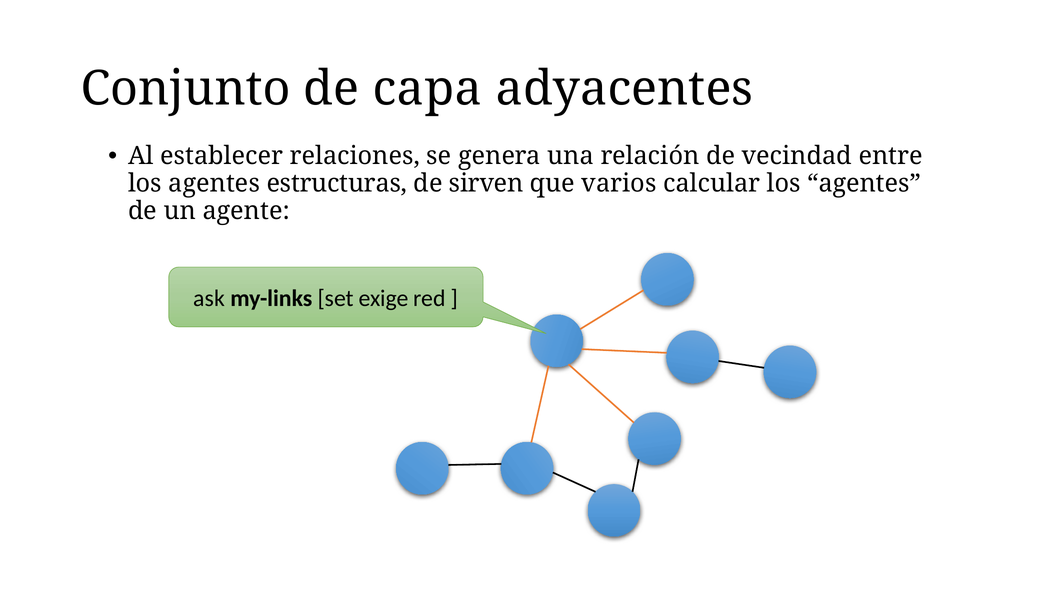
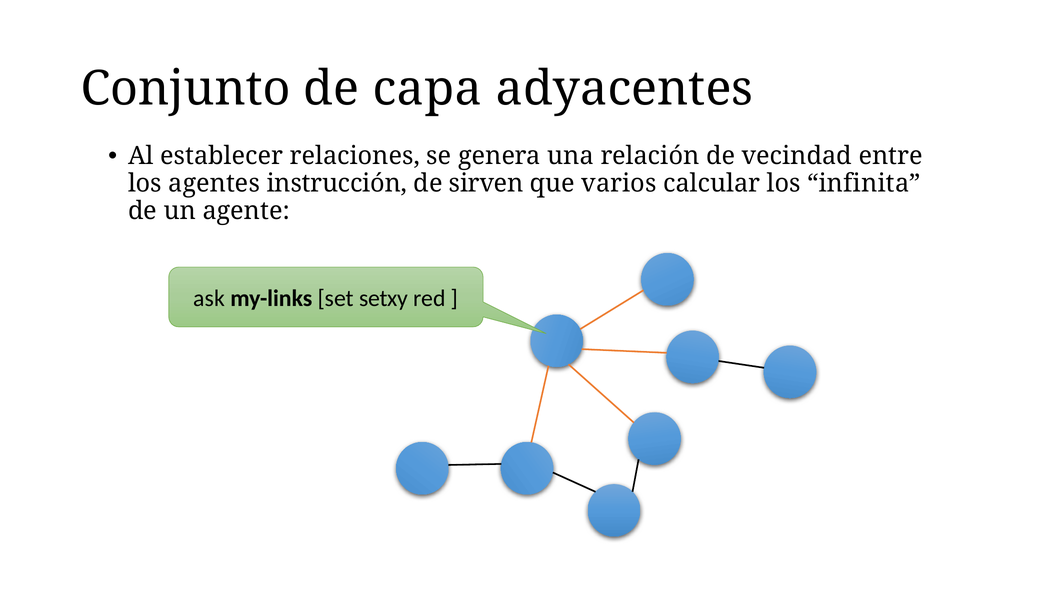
estructuras: estructuras -> instrucción
calcular los agentes: agentes -> infinita
exige: exige -> setxy
